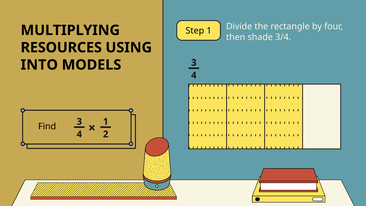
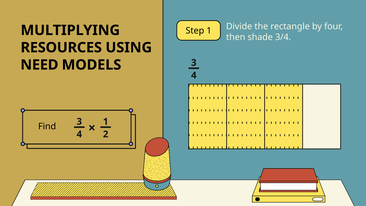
INTO: INTO -> NEED
